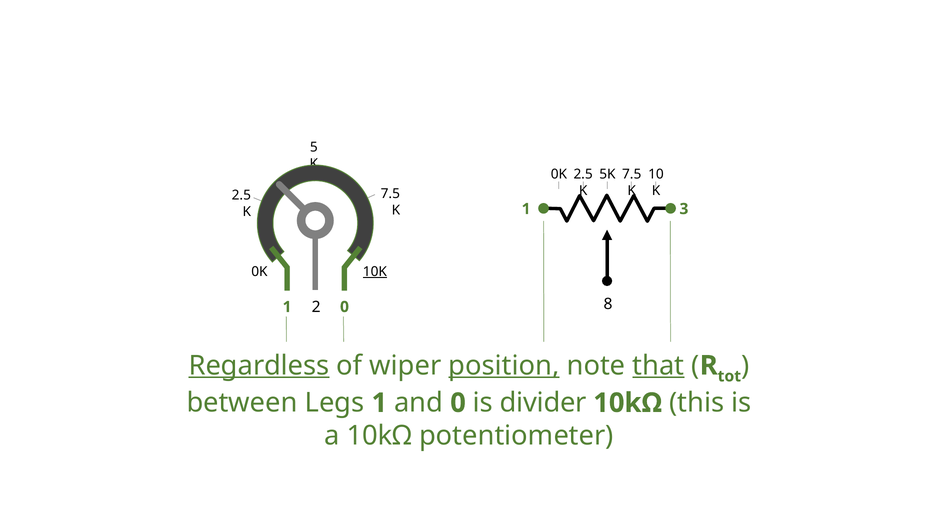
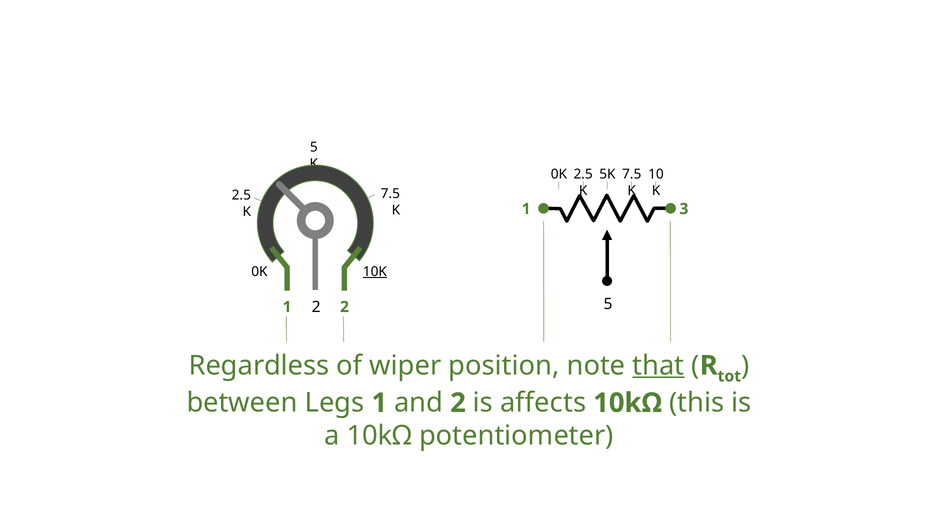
2 8: 8 -> 5
1 0: 0 -> 2
Regardless underline: present -> none
position underline: present -> none
and 0: 0 -> 2
divider: divider -> affects
